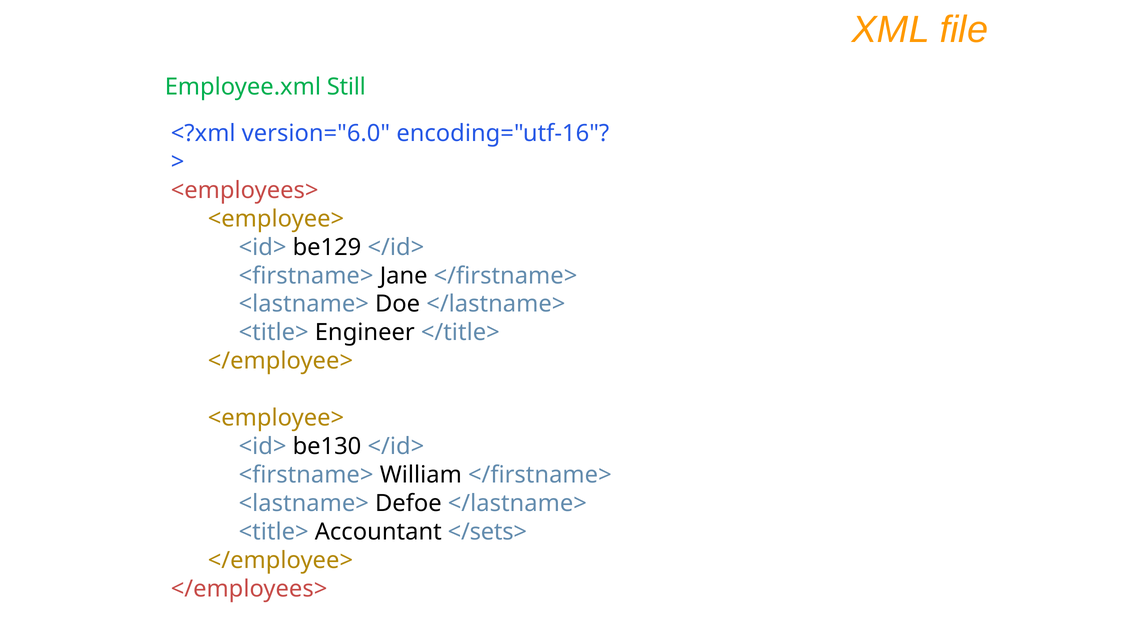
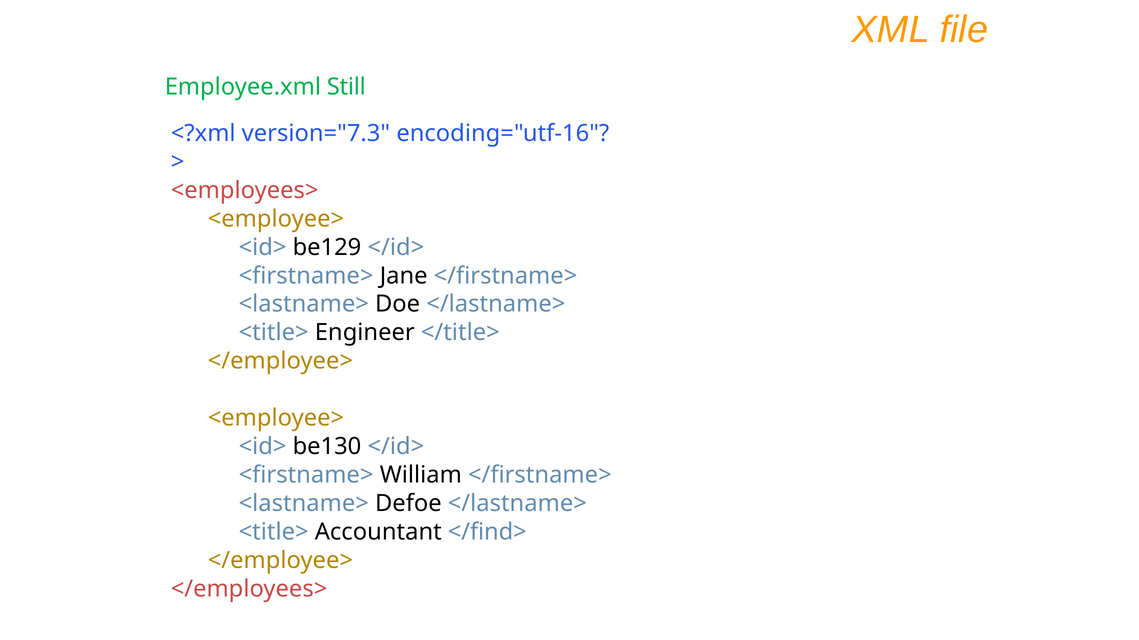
version="6.0: version="6.0 -> version="7.3
</sets>: </sets> -> </find>
